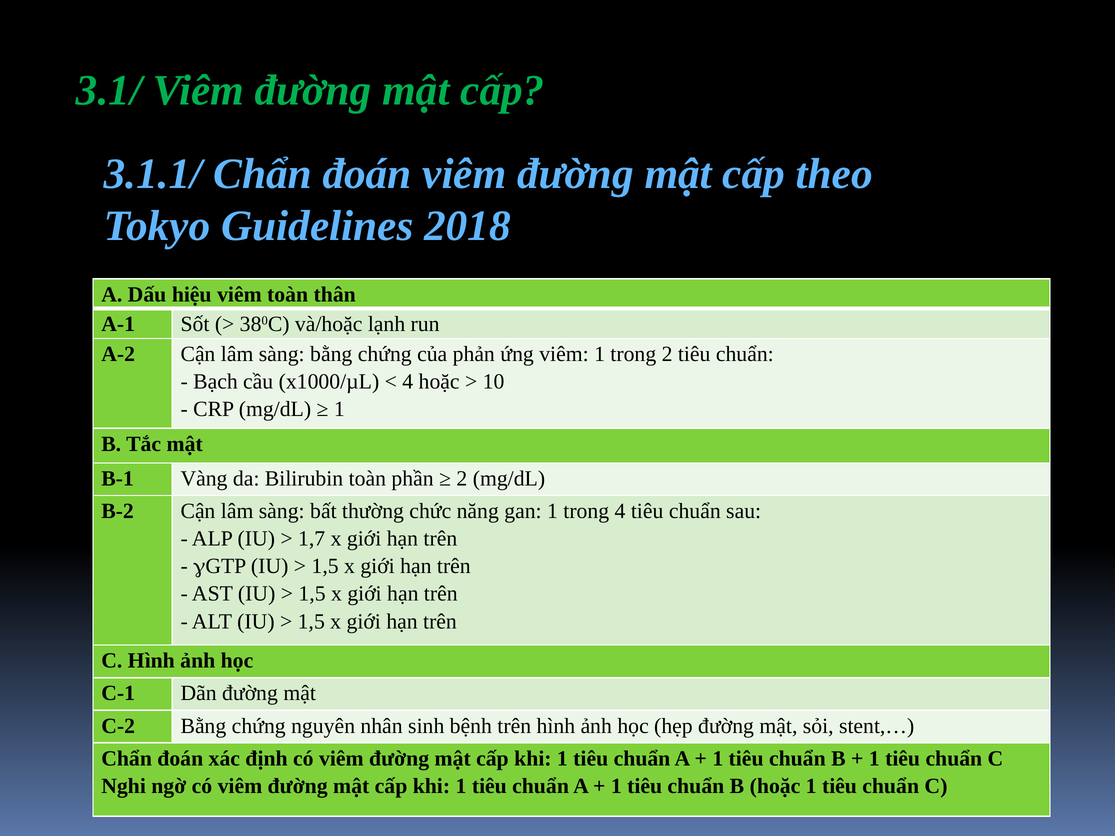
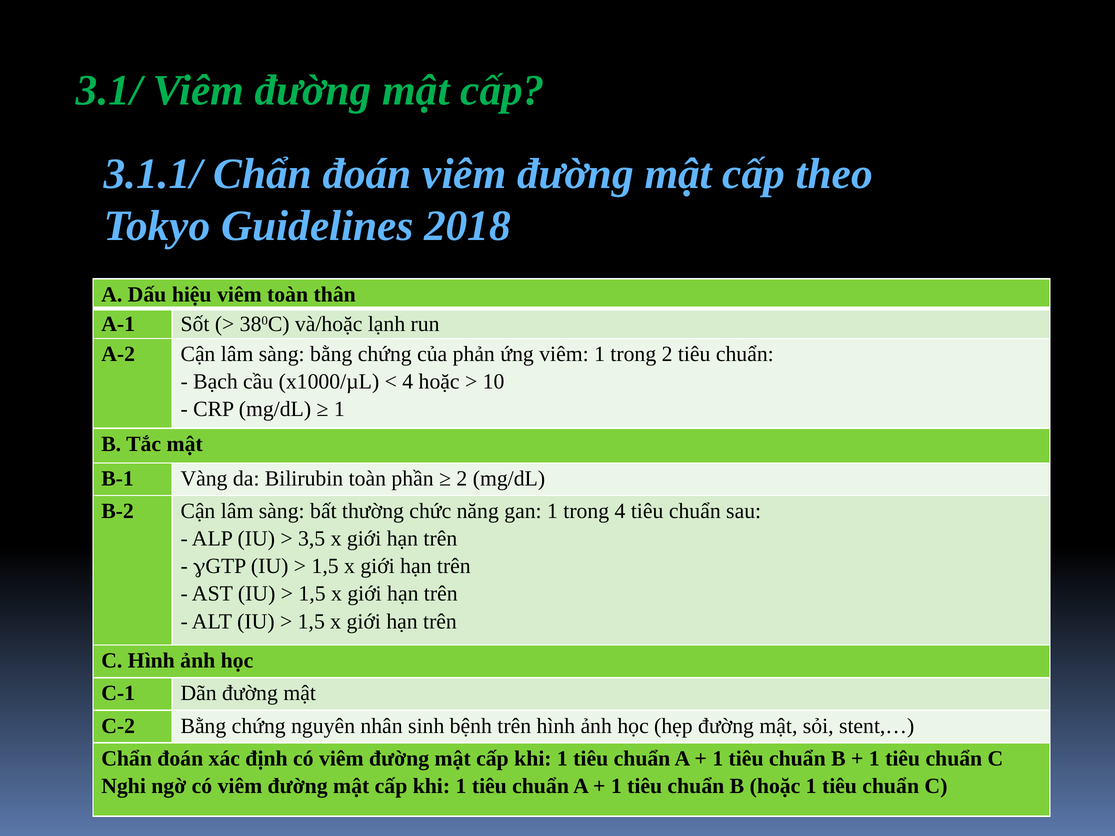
1,7: 1,7 -> 3,5
